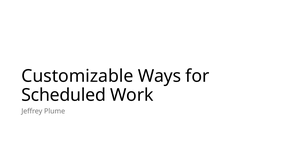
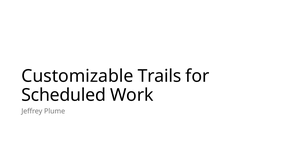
Ways: Ways -> Trails
